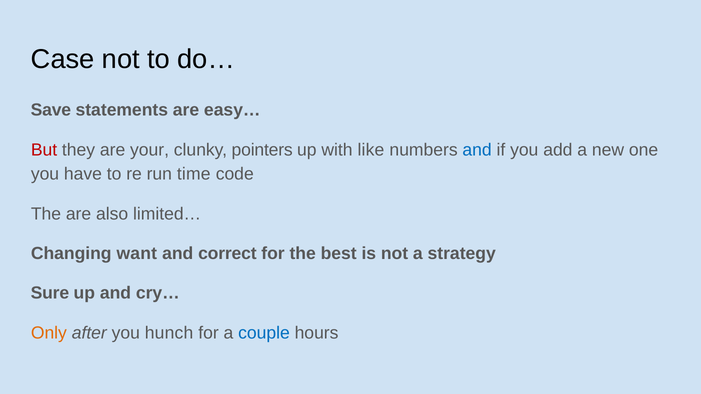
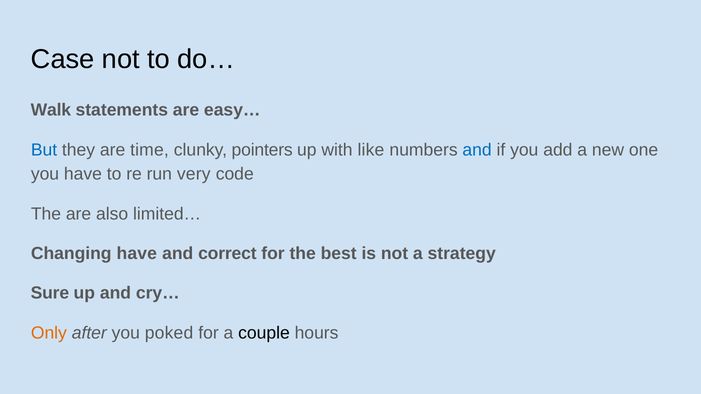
Save: Save -> Walk
But colour: red -> blue
your: your -> time
time: time -> very
Changing want: want -> have
hunch: hunch -> poked
couple colour: blue -> black
